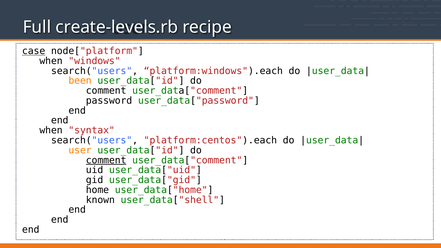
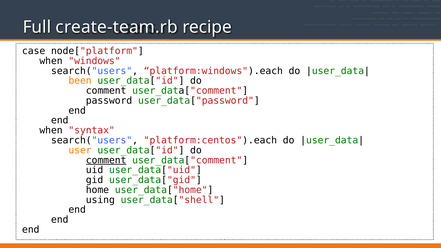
create-levels.rb: create-levels.rb -> create-team.rb
case underline: present -> none
known: known -> using
